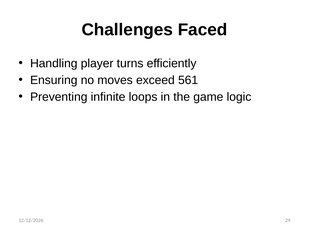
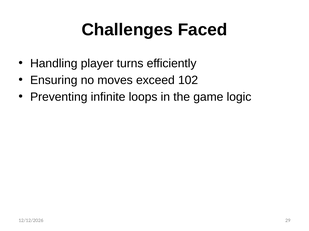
561: 561 -> 102
